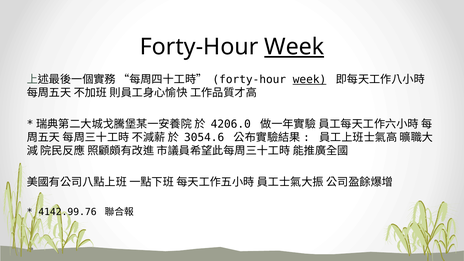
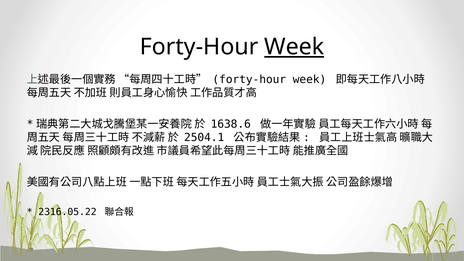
week at (310, 79) underline: present -> none
4206.0: 4206.0 -> 1638.6
3054.6: 3054.6 -> 2504.1
4142.99.76: 4142.99.76 -> 2316.05.22
